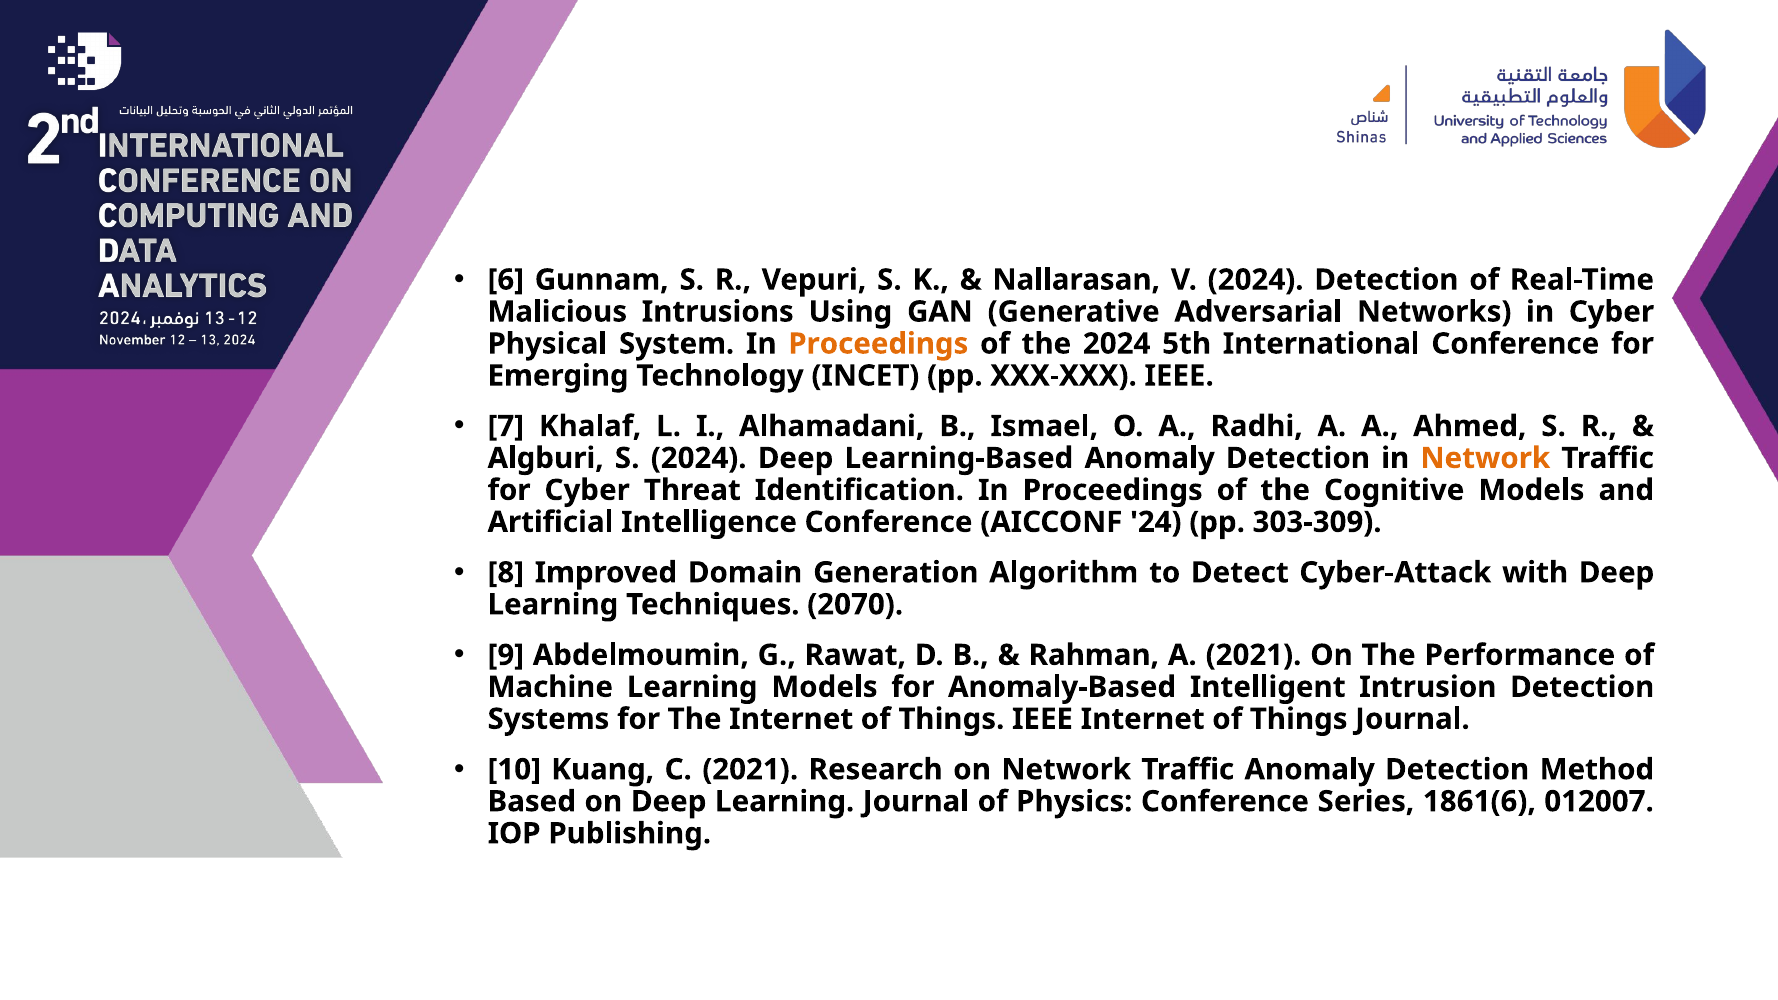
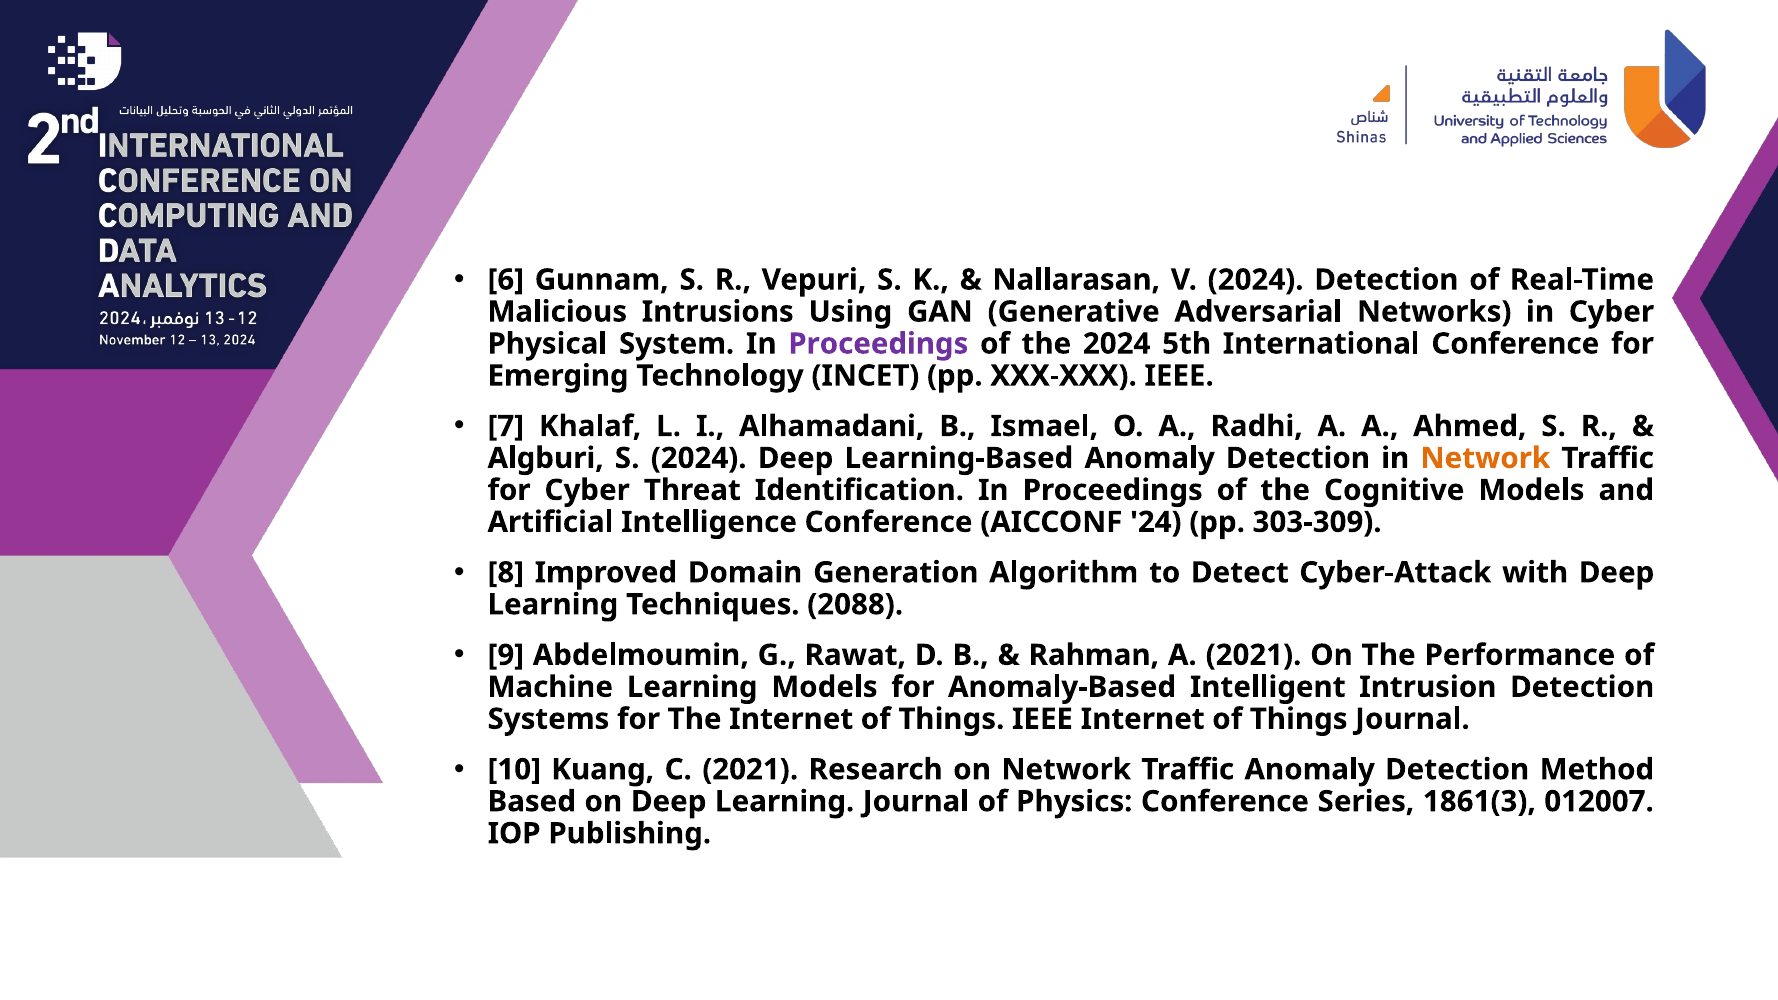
Proceedings at (878, 344) colour: orange -> purple
2070: 2070 -> 2088
1861(6: 1861(6 -> 1861(3
